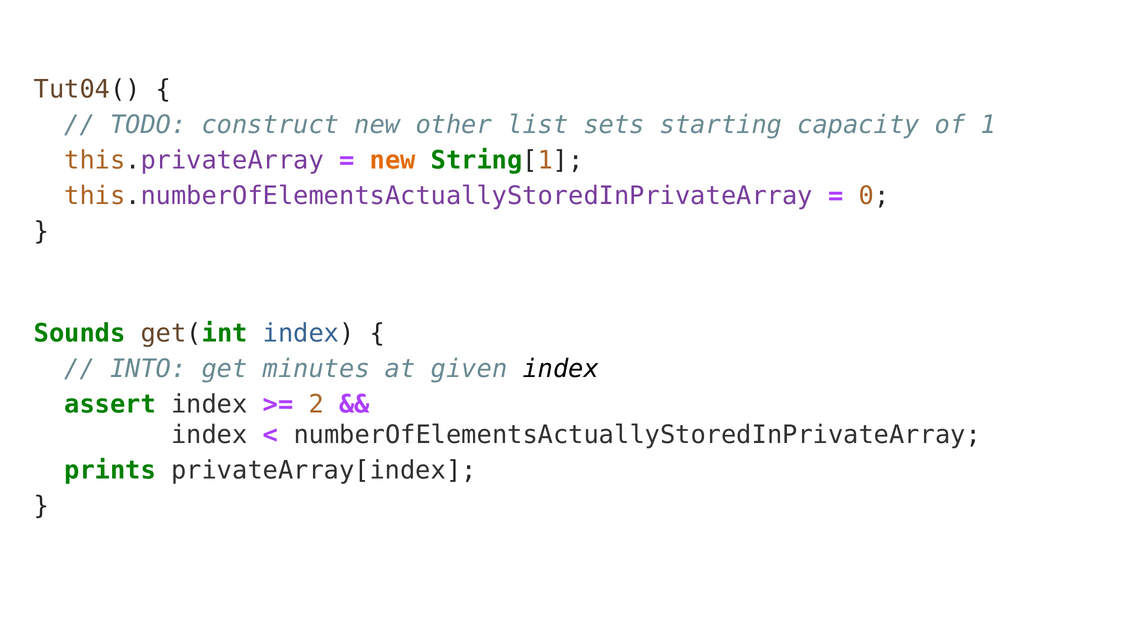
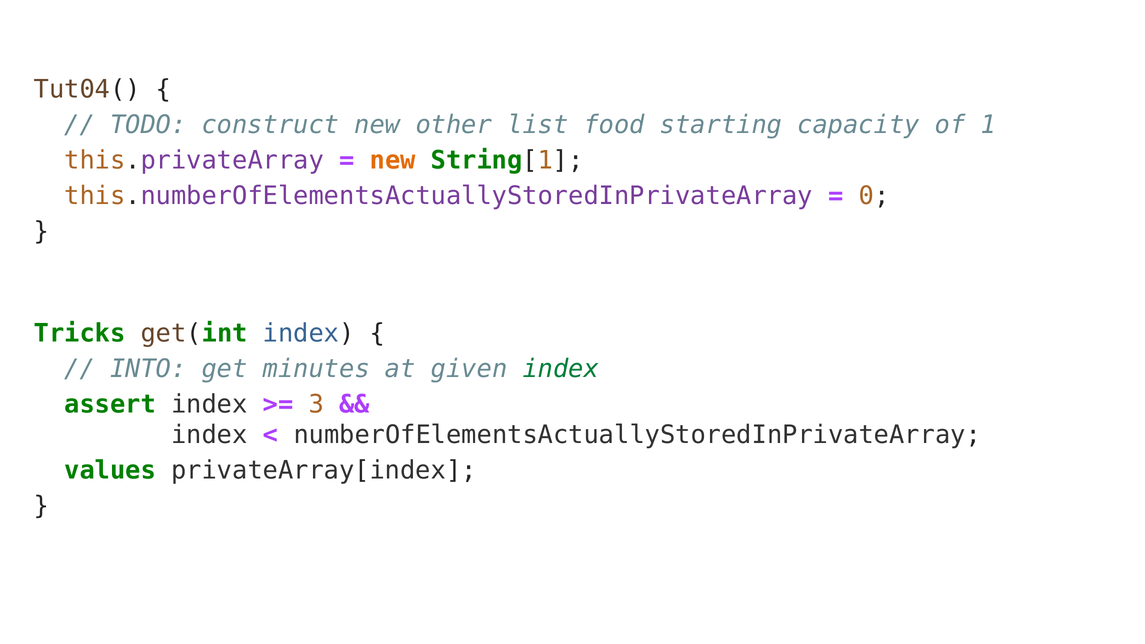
sets: sets -> food
Sounds: Sounds -> Tricks
index at (561, 369) colour: black -> green
2: 2 -> 3
prints: prints -> values
